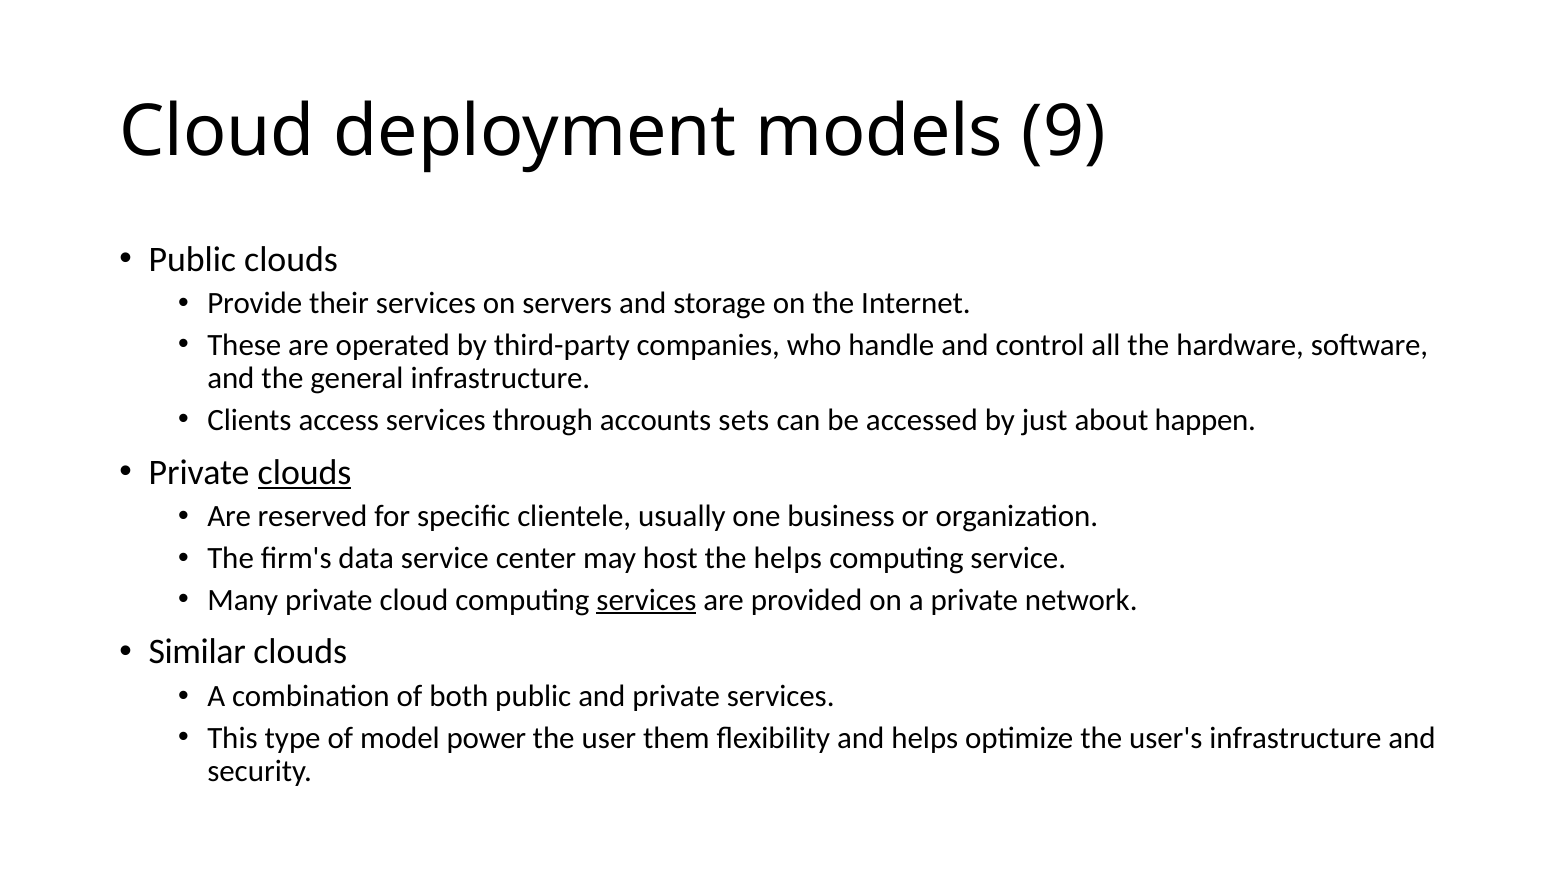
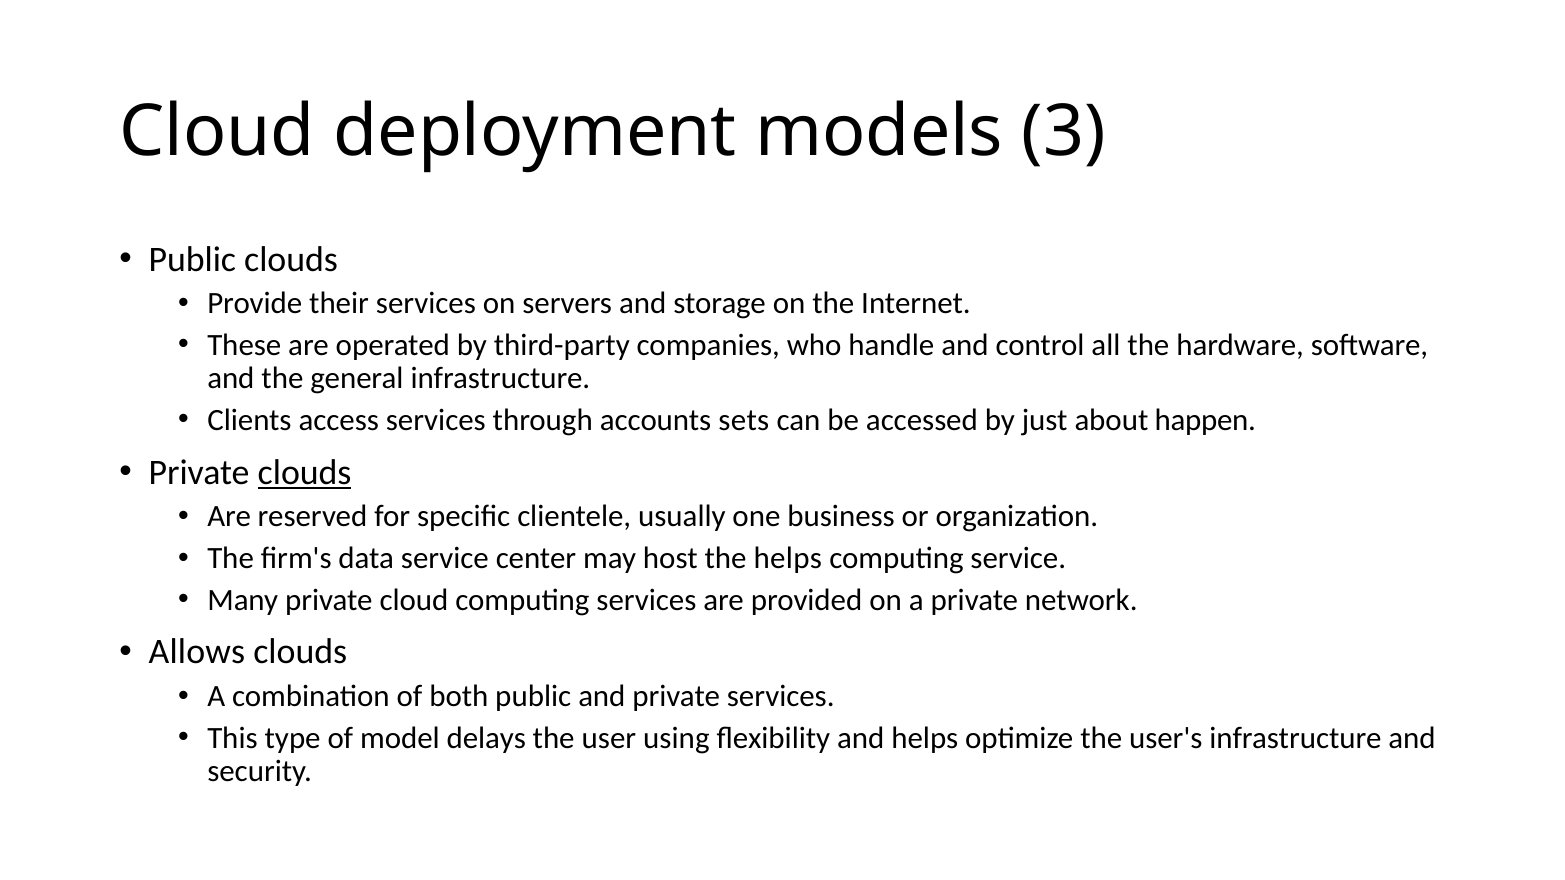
9: 9 -> 3
services at (646, 600) underline: present -> none
Similar: Similar -> Allows
power: power -> delays
them: them -> using
